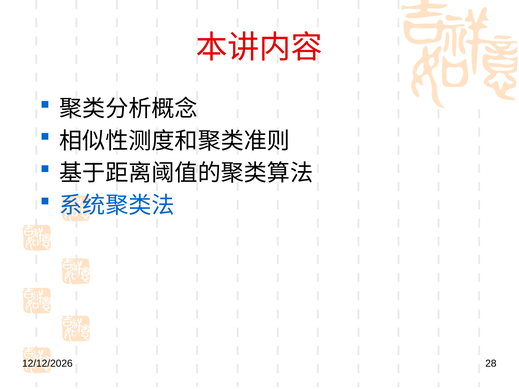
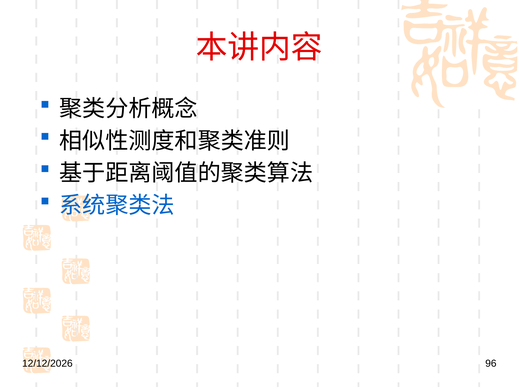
28: 28 -> 96
